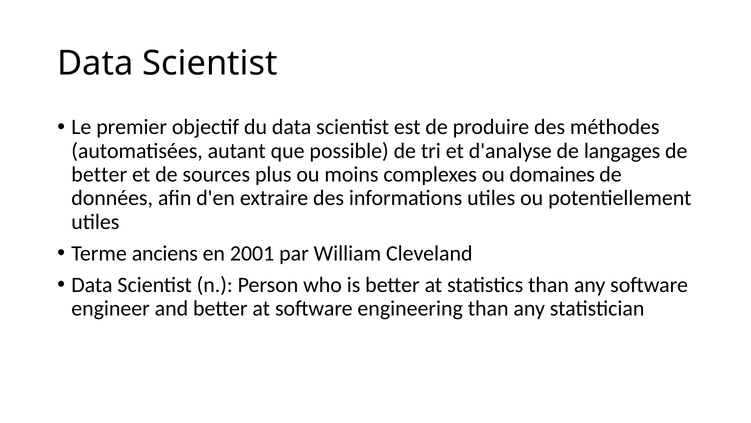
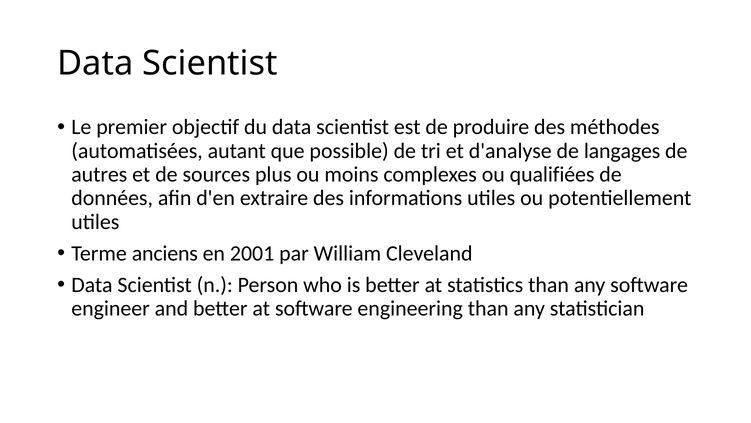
better at (99, 174): better -> autres
domaines: domaines -> qualifiées
